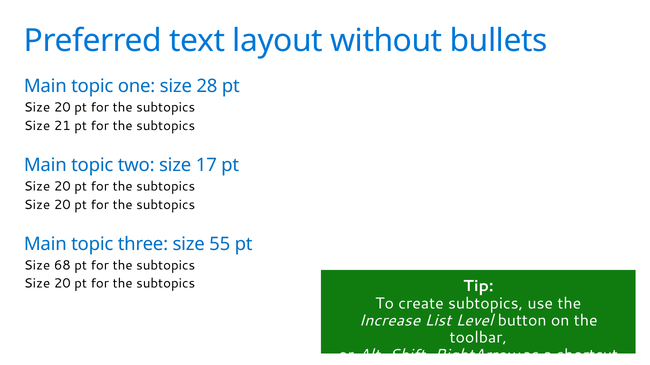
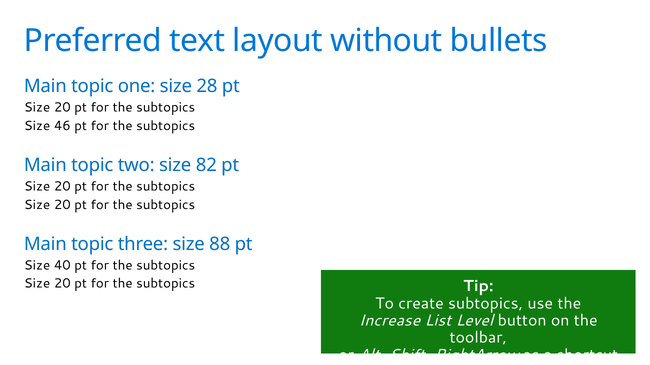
21: 21 -> 46
17: 17 -> 82
55: 55 -> 88
68: 68 -> 40
